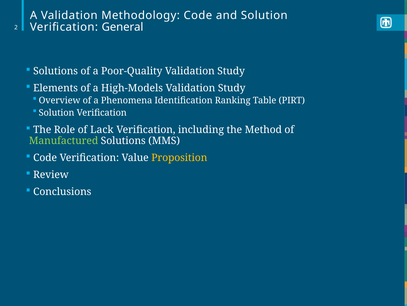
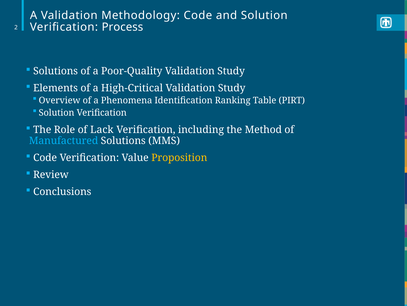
General: General -> Process
High-Models: High-Models -> High-Critical
Manufactured colour: light green -> light blue
